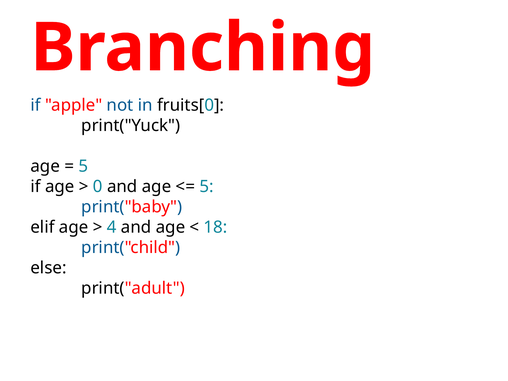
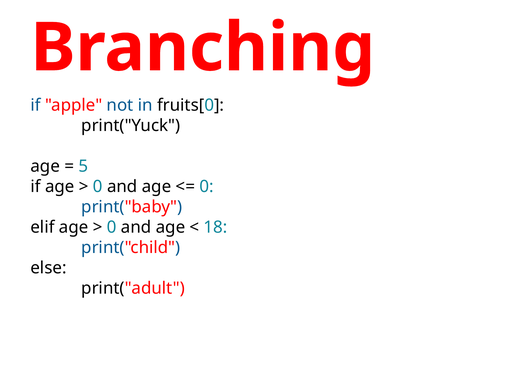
5 at (207, 187): 5 -> 0
4 at (112, 227): 4 -> 0
